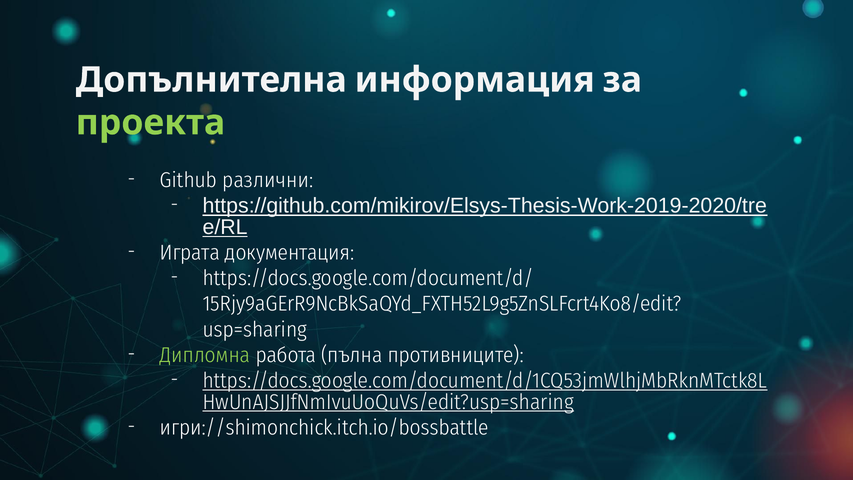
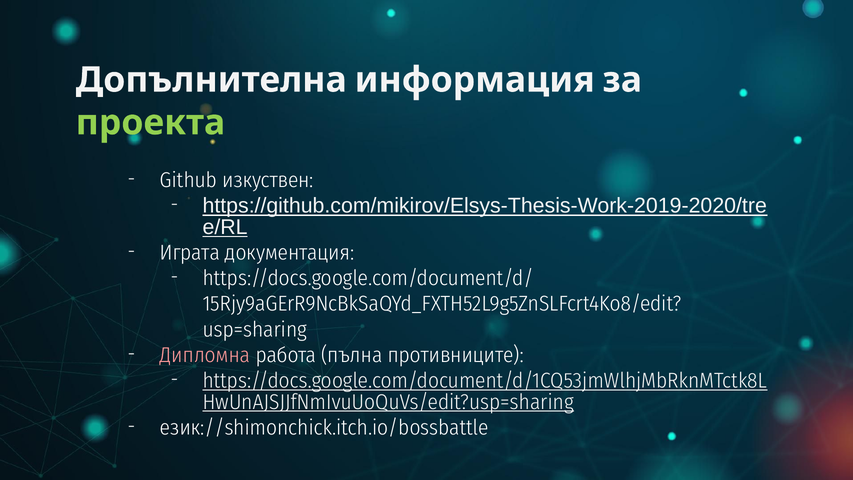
различни: различни -> изкуствен
Дипломна colour: light green -> pink
игри://shimonchick.itch.io/bossbattle: игри://shimonchick.itch.io/bossbattle -> език://shimonchick.itch.io/bossbattle
